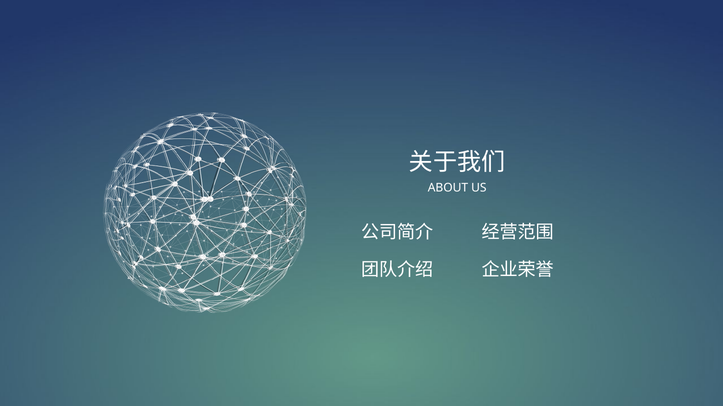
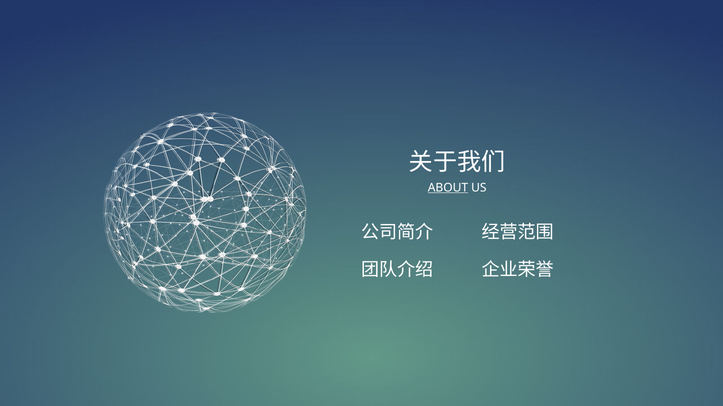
ABOUT underline: none -> present
